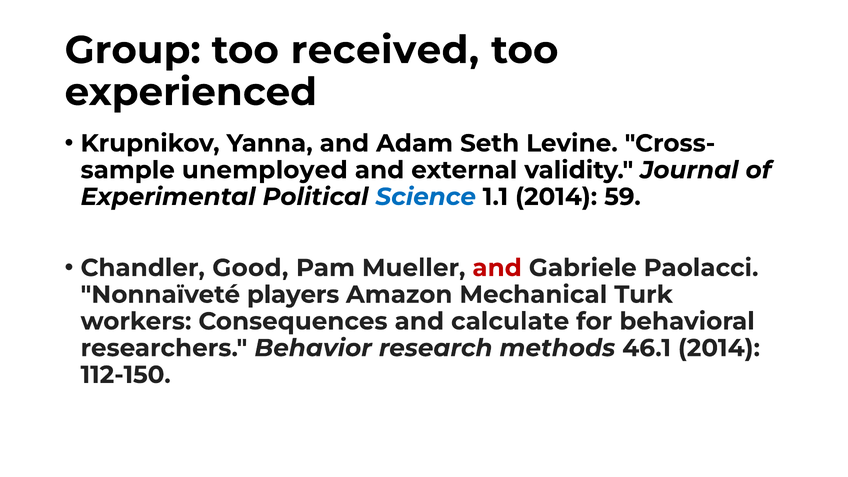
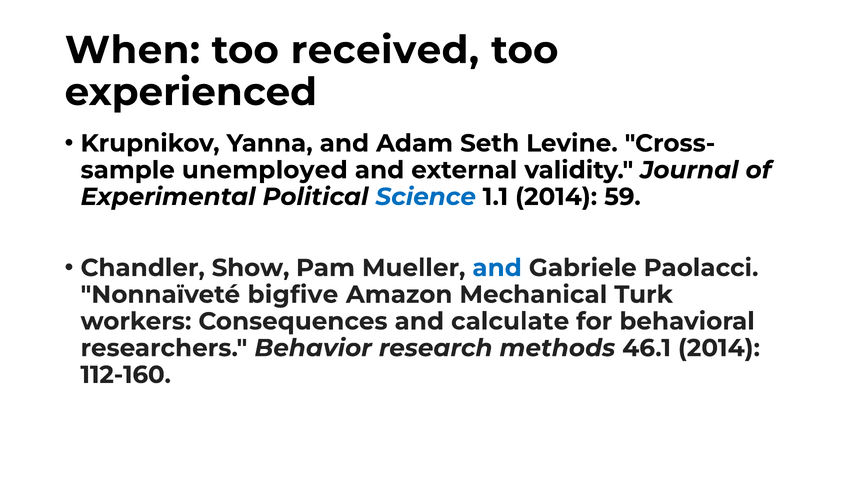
Group: Group -> When
Good: Good -> Show
and at (497, 268) colour: red -> blue
players: players -> bigfive
112-150: 112-150 -> 112-160
